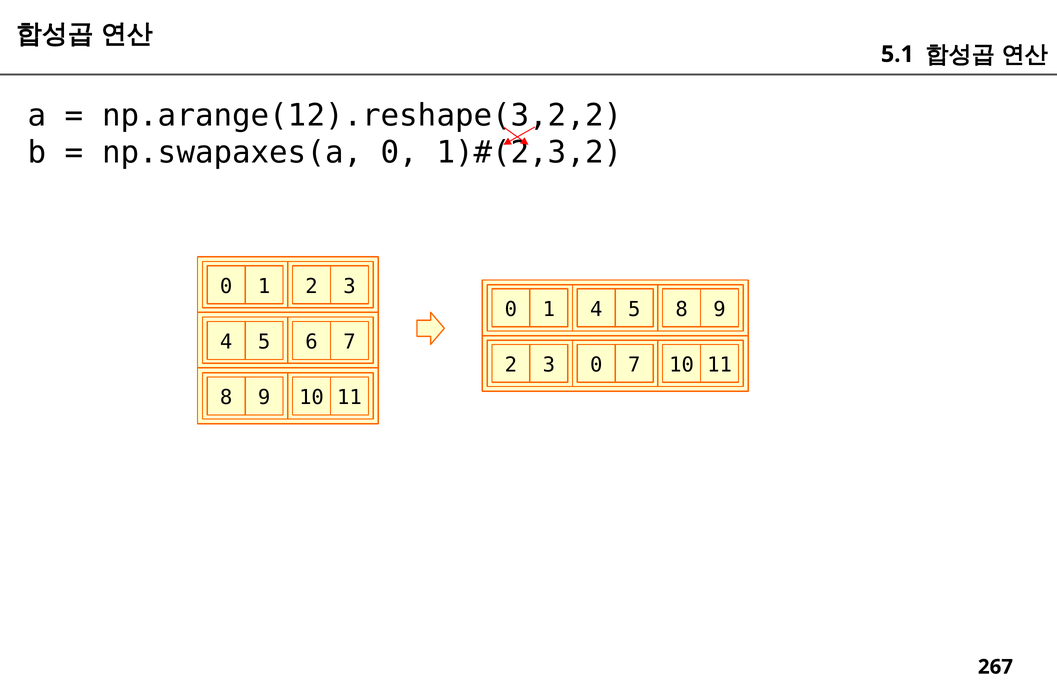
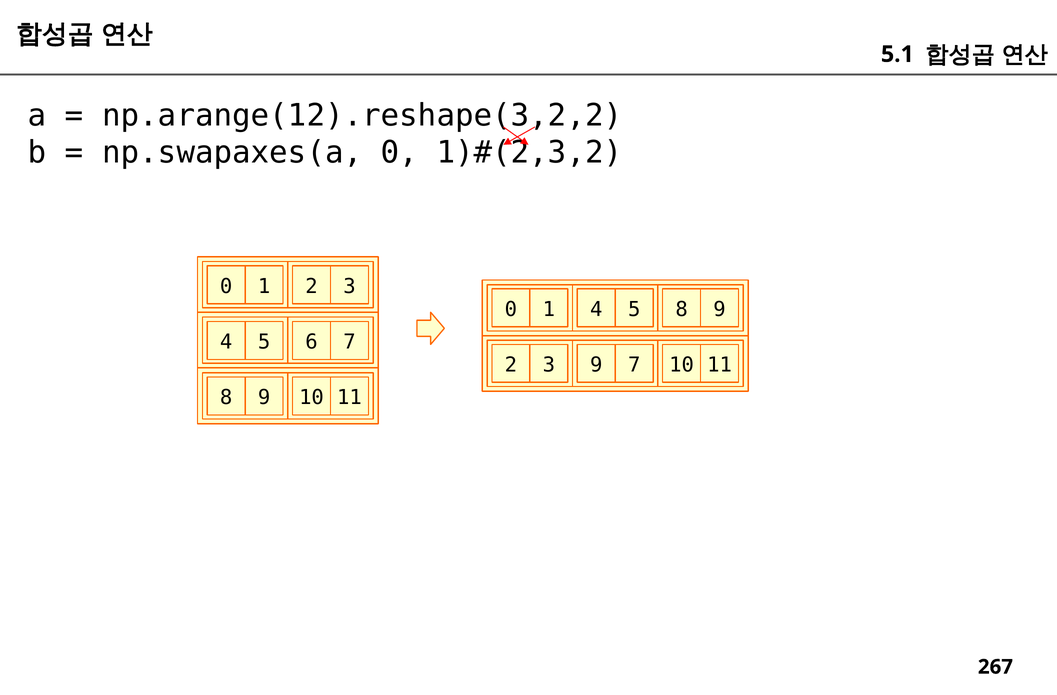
3 0: 0 -> 9
